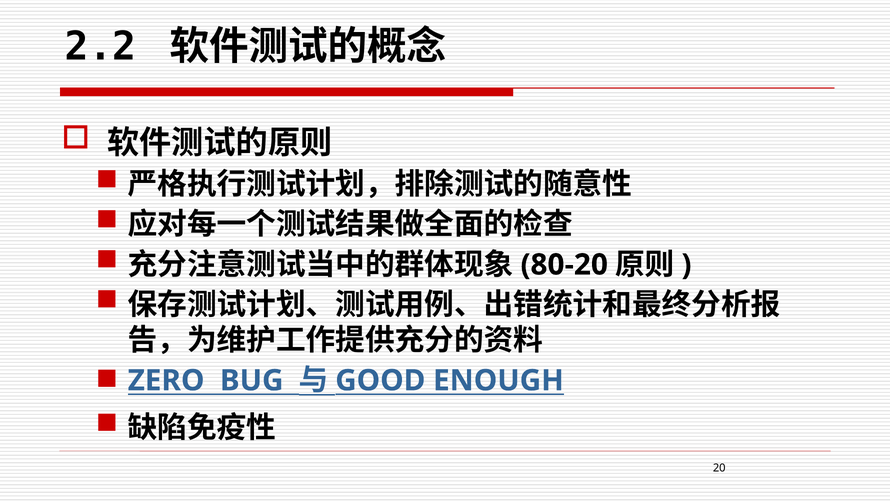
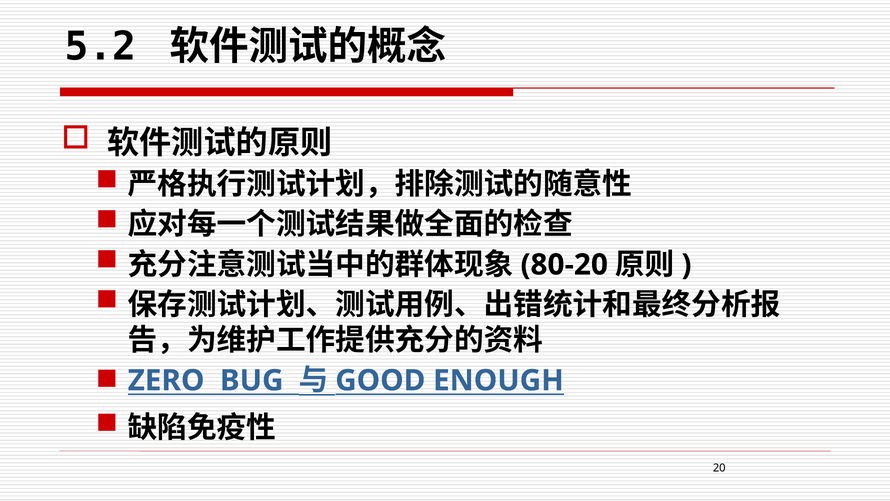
2.2: 2.2 -> 5.2
